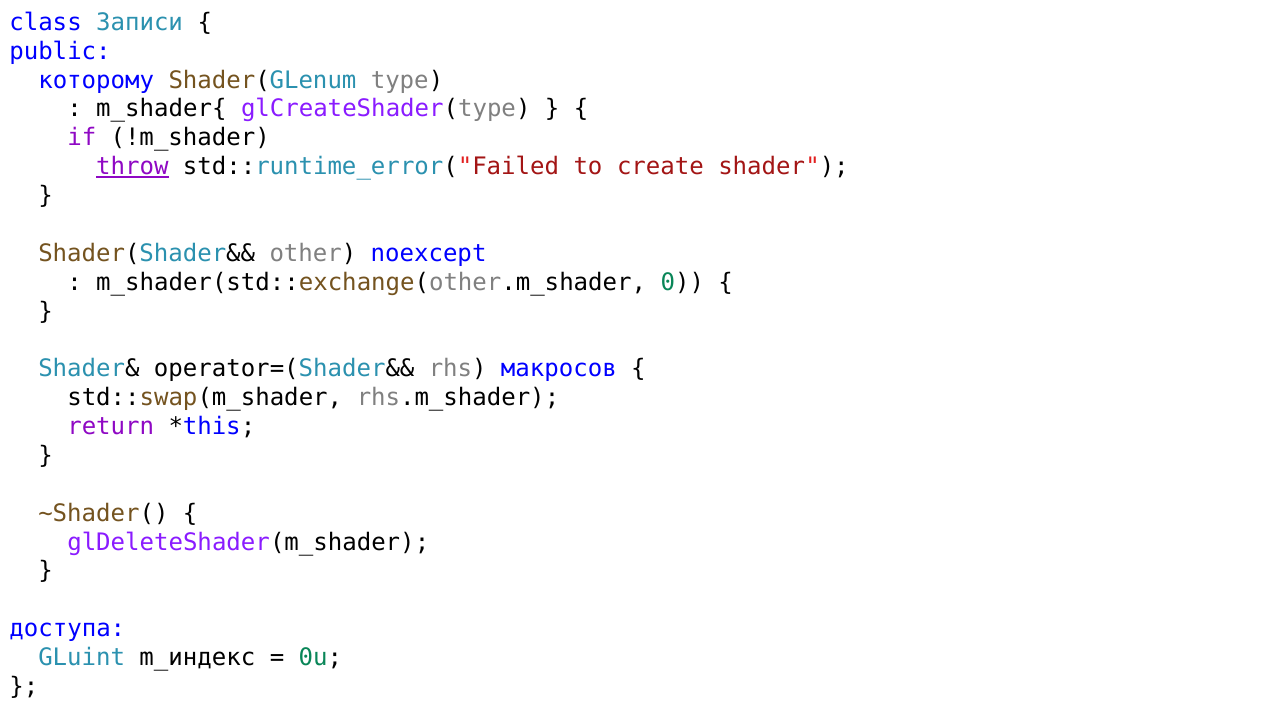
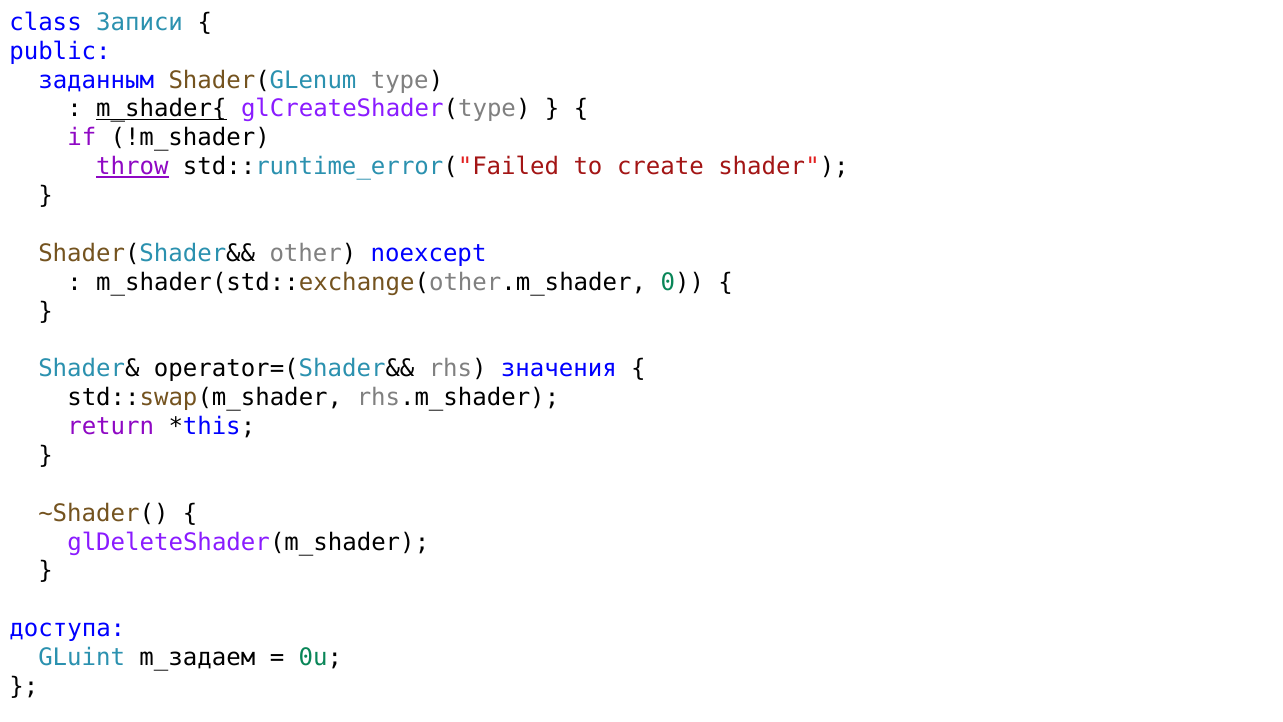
которому: которому -> заданным
m_shader{ underline: none -> present
макросов: макросов -> значения
m_индекс: m_индекс -> m_задаем
